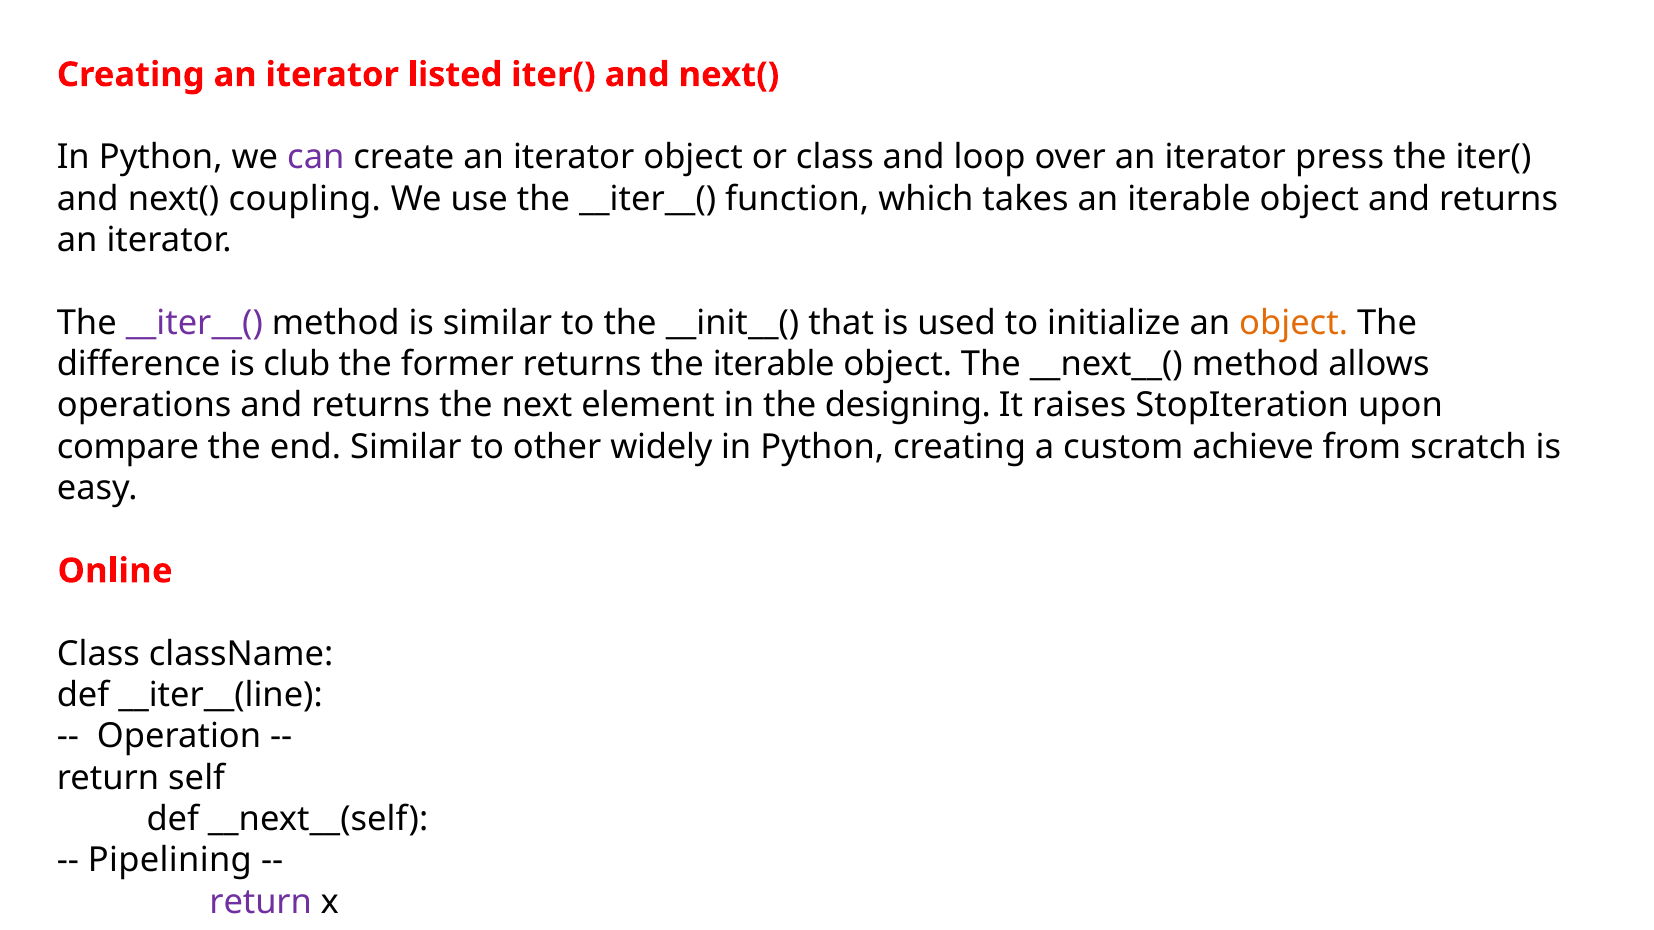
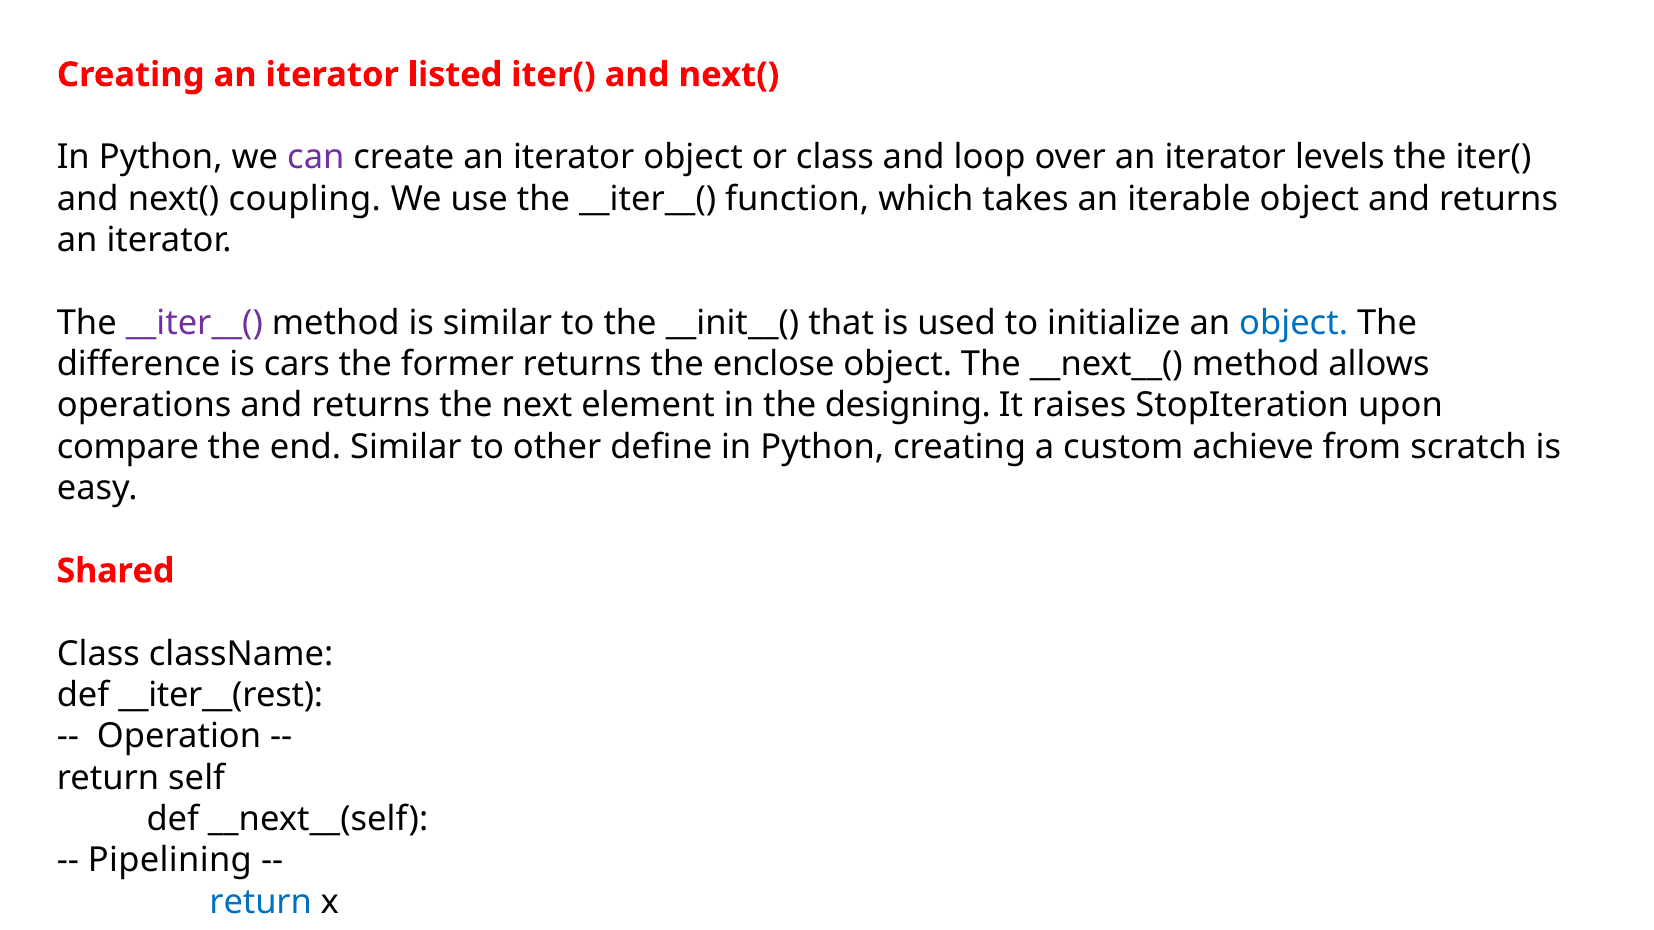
press: press -> levels
object at (1294, 323) colour: orange -> blue
club: club -> cars
the iterable: iterable -> enclose
widely: widely -> define
Online: Online -> Shared
__iter__(line: __iter__(line -> __iter__(rest
return at (261, 902) colour: purple -> blue
